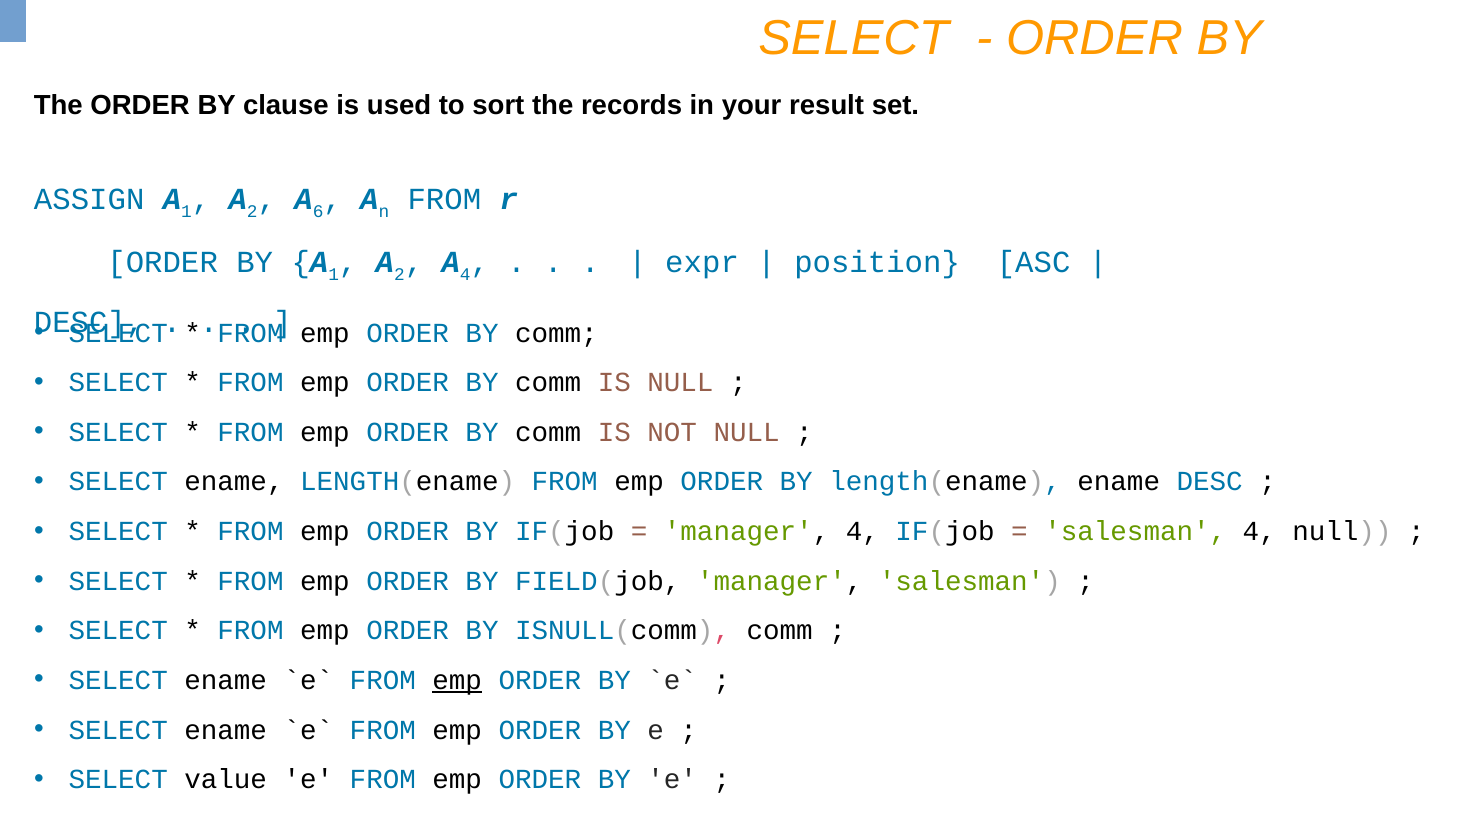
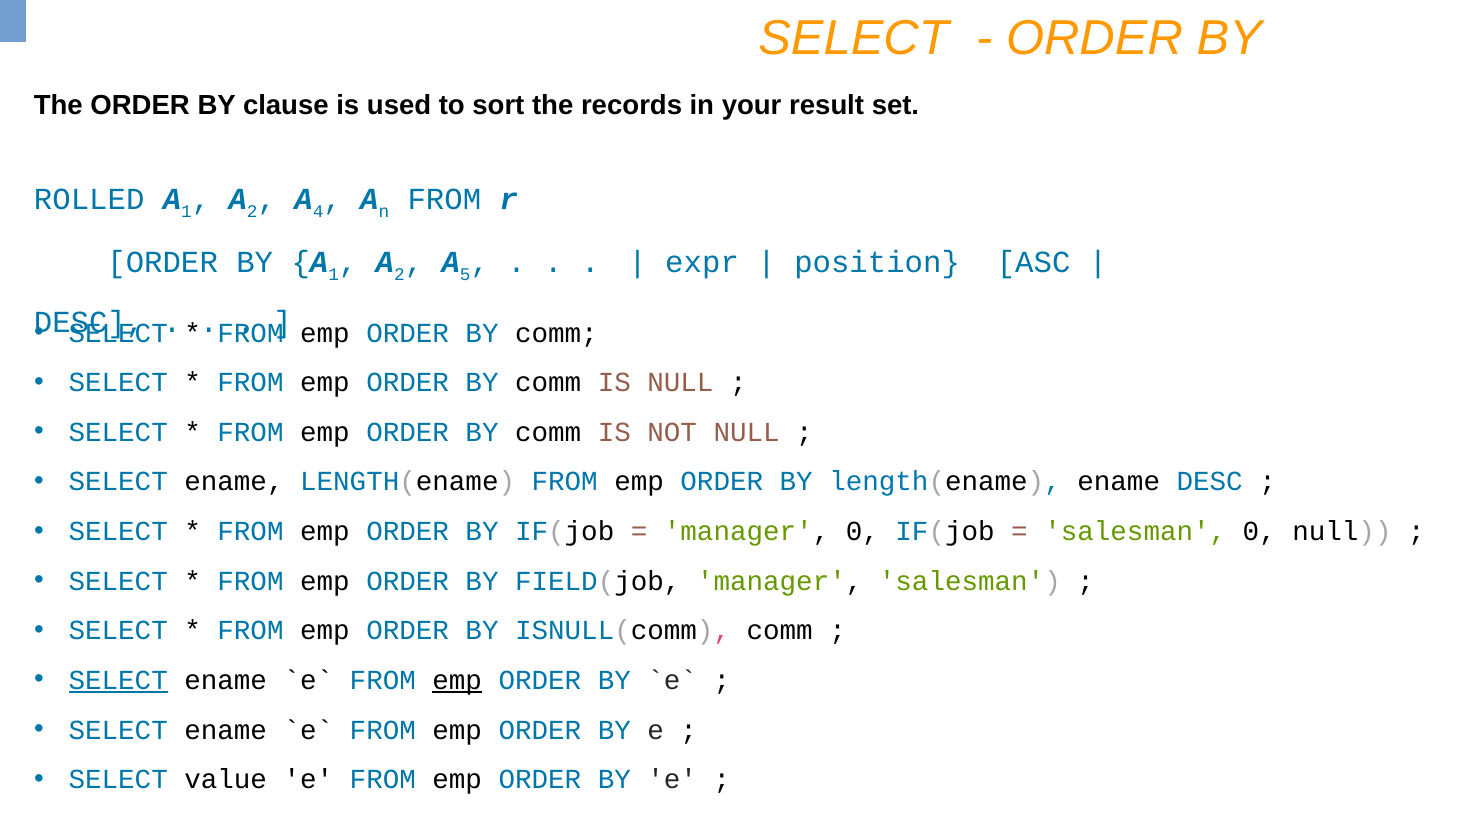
ASSIGN: ASSIGN -> ROLLED
6: 6 -> 4
4 at (465, 274): 4 -> 5
manager 4: 4 -> 0
salesman 4: 4 -> 0
SELECT at (118, 680) underline: none -> present
